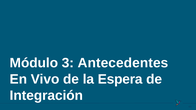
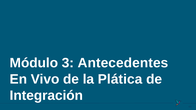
Espera: Espera -> Plática
